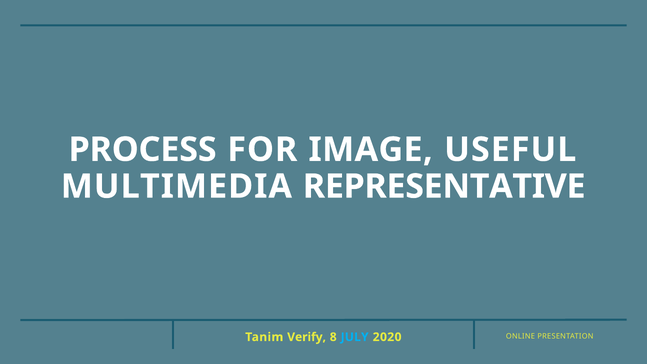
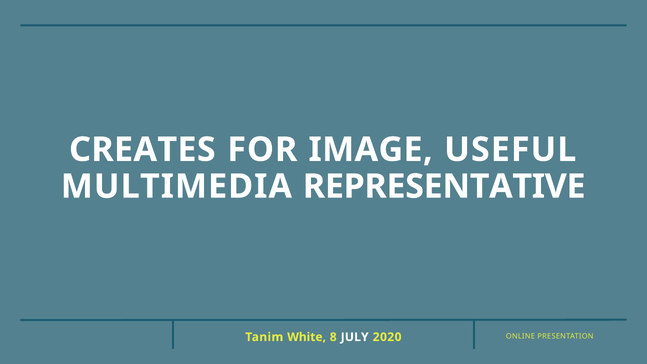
PROCESS: PROCESS -> CREATES
Verify: Verify -> White
JULY colour: light blue -> white
